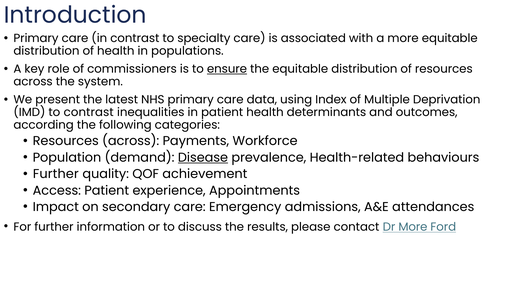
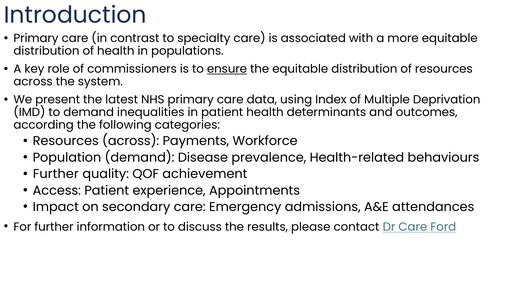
to contrast: contrast -> demand
Disease underline: present -> none
Dr More: More -> Care
